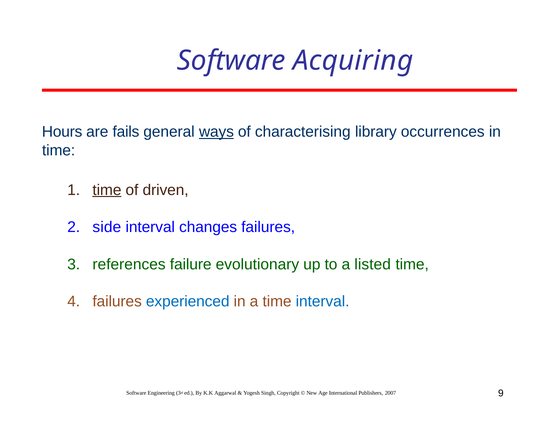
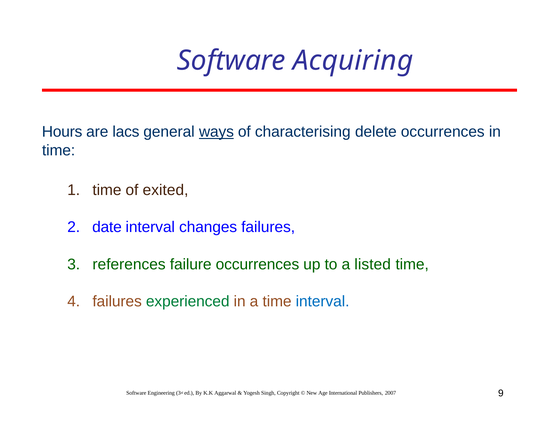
fails: fails -> lacs
library: library -> delete
time at (107, 190) underline: present -> none
driven: driven -> exited
side: side -> date
failure evolutionary: evolutionary -> occurrences
experienced colour: blue -> green
